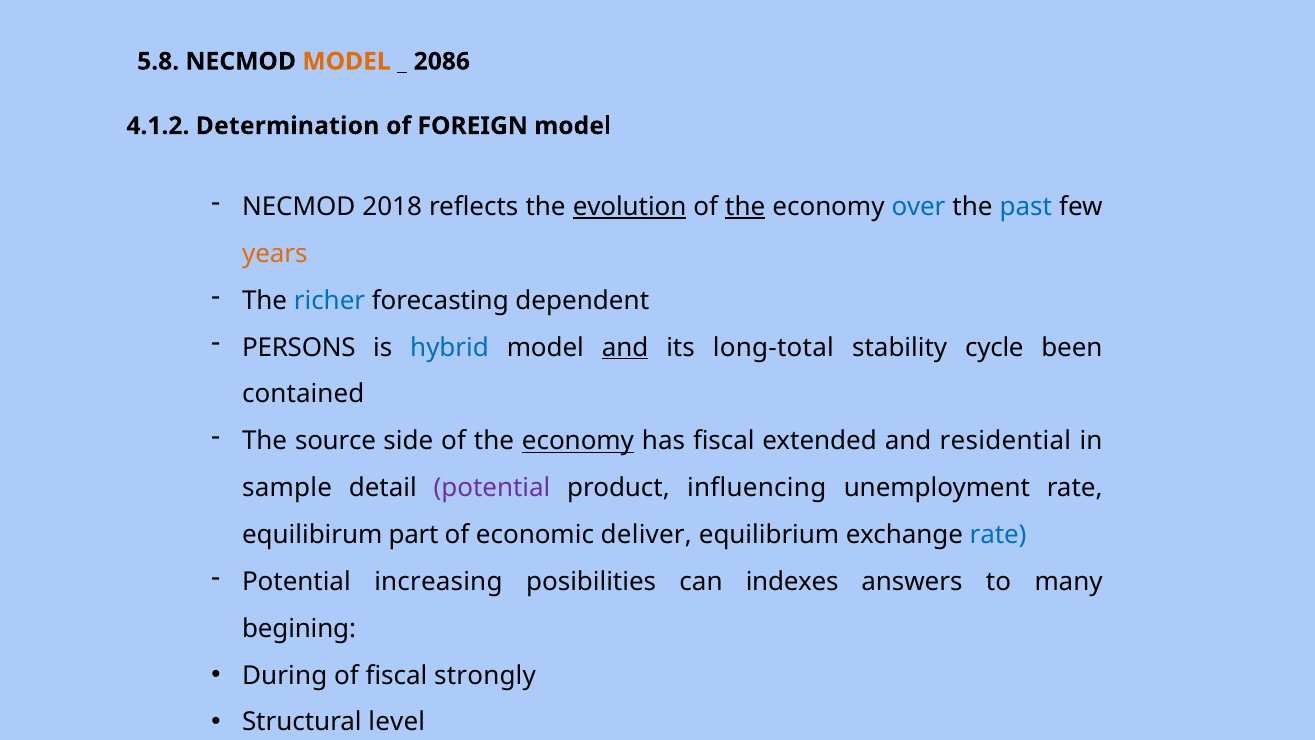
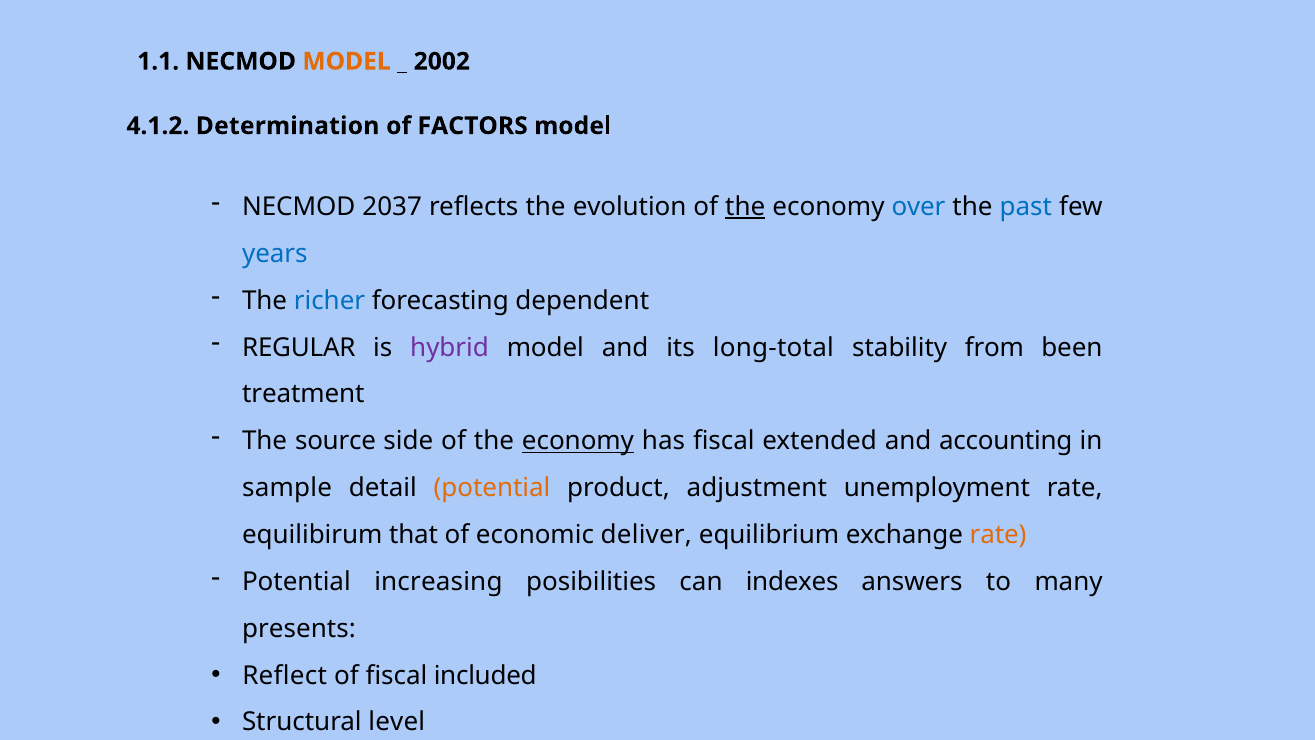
5.8: 5.8 -> 1.1
2086: 2086 -> 2002
FOREIGN: FOREIGN -> FACTORS
2018: 2018 -> 2037
evolution underline: present -> none
years colour: orange -> blue
PERSONS: PERSONS -> REGULAR
hybrid colour: blue -> purple
and at (625, 347) underline: present -> none
cycle: cycle -> from
contained: contained -> treatment
residential: residential -> accounting
potential at (492, 488) colour: purple -> orange
influencing: influencing -> adjustment
part: part -> that
rate at (998, 535) colour: blue -> orange
begining: begining -> presents
During: During -> Reflect
strongly: strongly -> included
